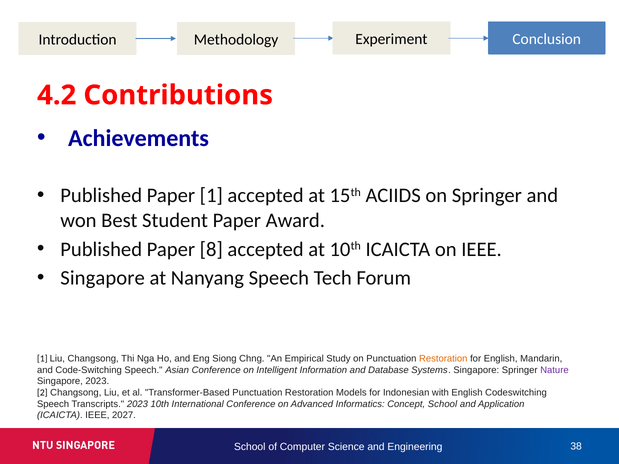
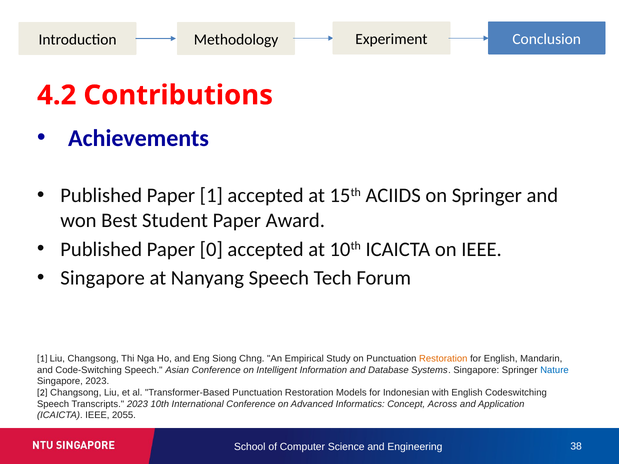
8: 8 -> 0
Nature colour: purple -> blue
Concept School: School -> Across
2027: 2027 -> 2055
